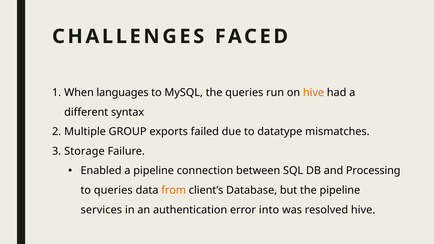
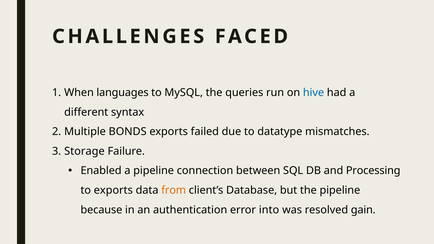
hive at (314, 93) colour: orange -> blue
GROUP: GROUP -> BONDS
to queries: queries -> exports
services: services -> because
resolved hive: hive -> gain
